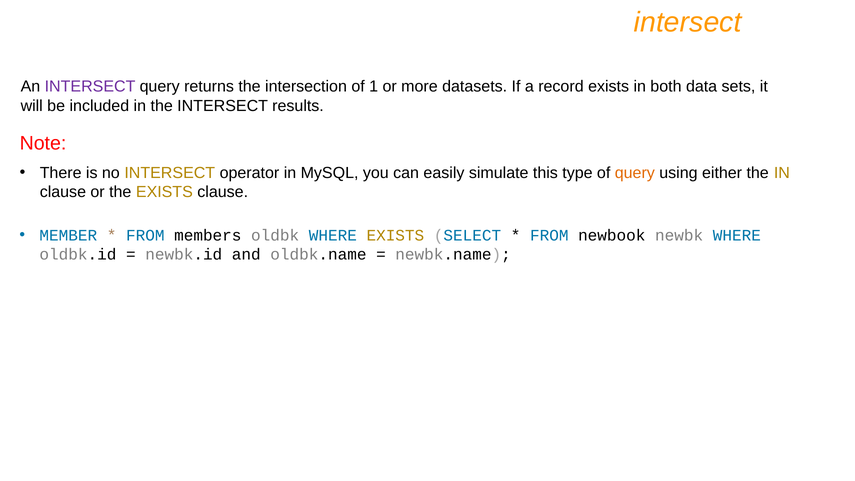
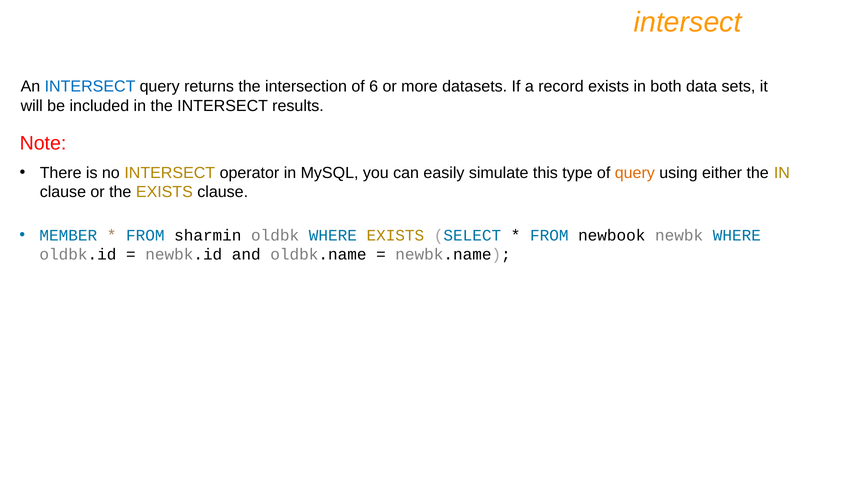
INTERSECT at (90, 87) colour: purple -> blue
1: 1 -> 6
members: members -> sharmin
